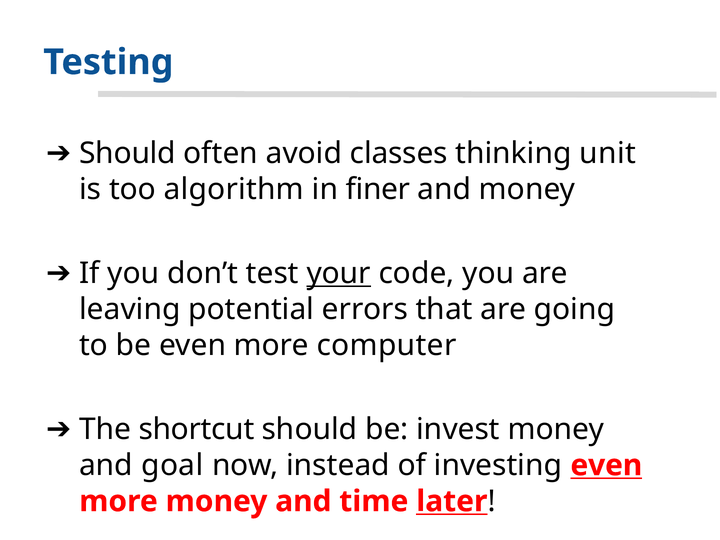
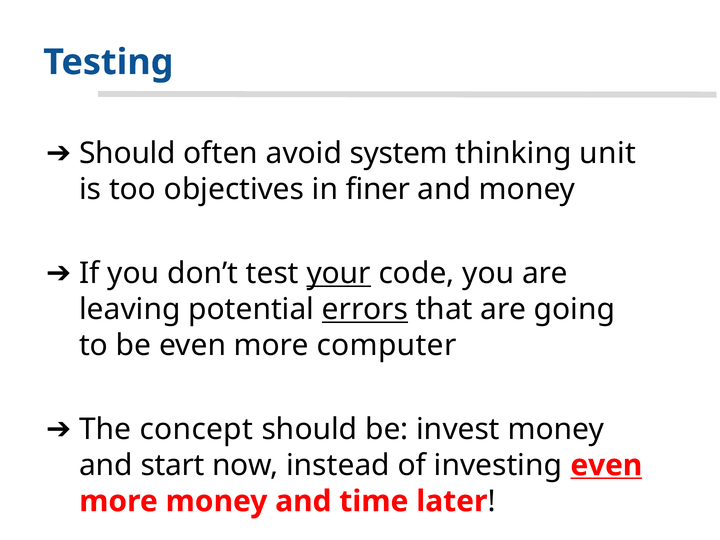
classes: classes -> system
algorithm: algorithm -> objectives
errors underline: none -> present
shortcut: shortcut -> concept
goal: goal -> start
later underline: present -> none
